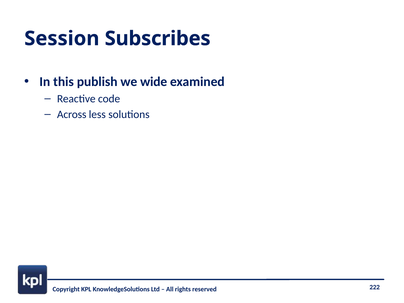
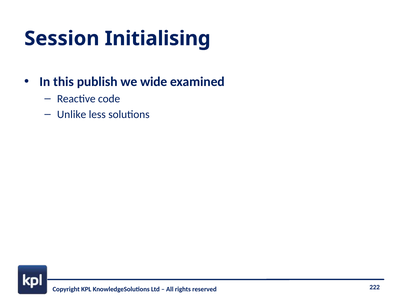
Subscribes: Subscribes -> Initialising
Across: Across -> Unlike
